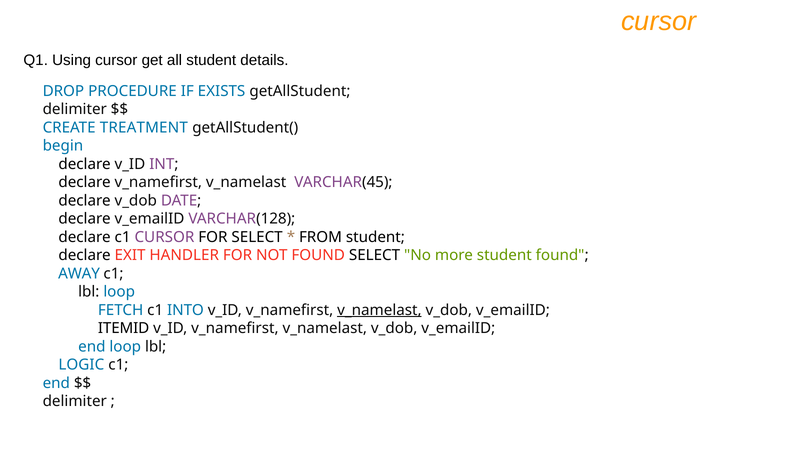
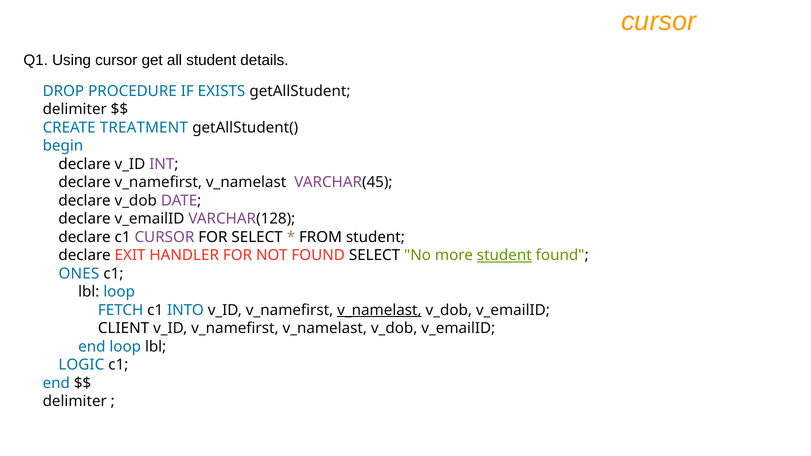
student at (504, 255) underline: none -> present
AWAY: AWAY -> ONES
ITEMID: ITEMID -> CLIENT
